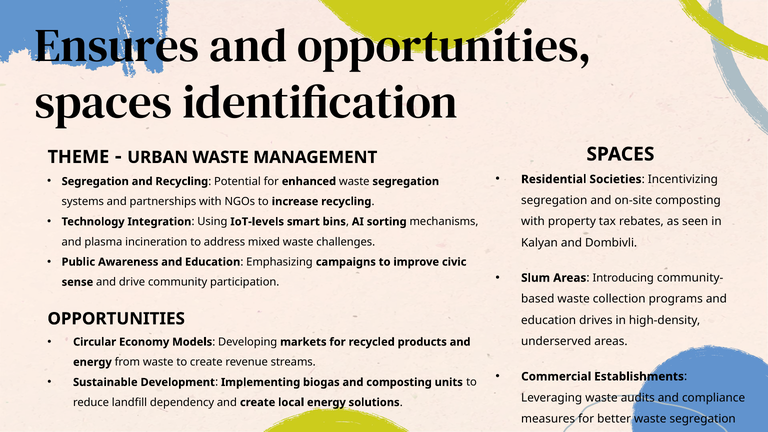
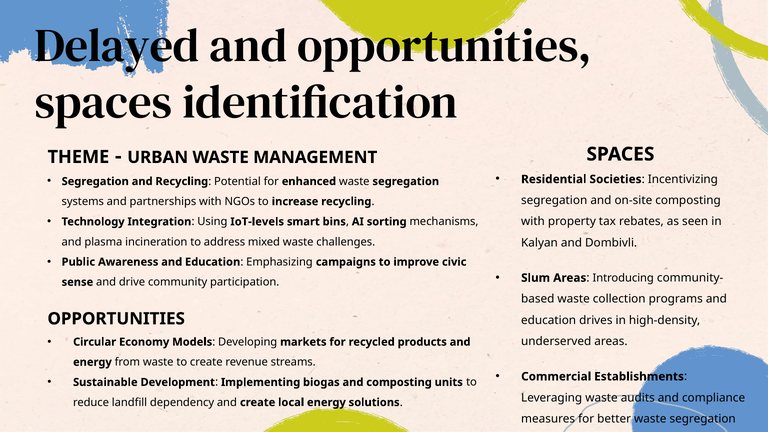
Ensures: Ensures -> Delayed
